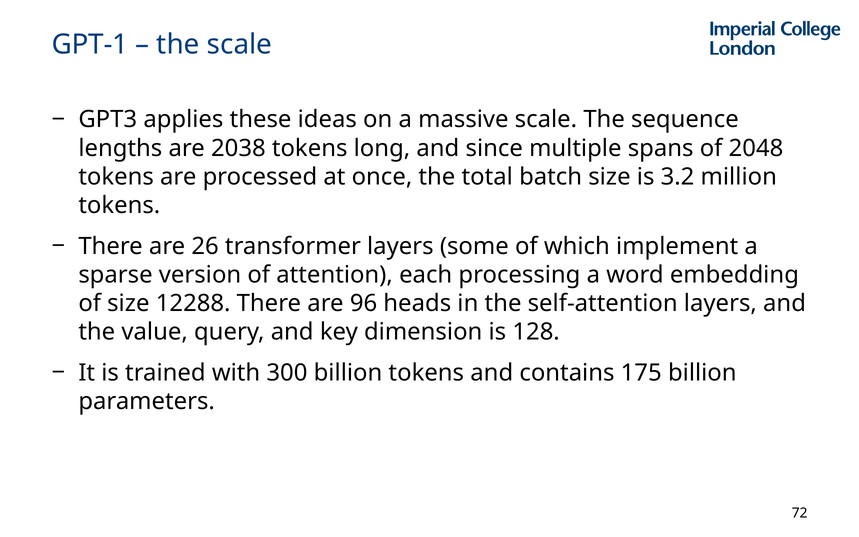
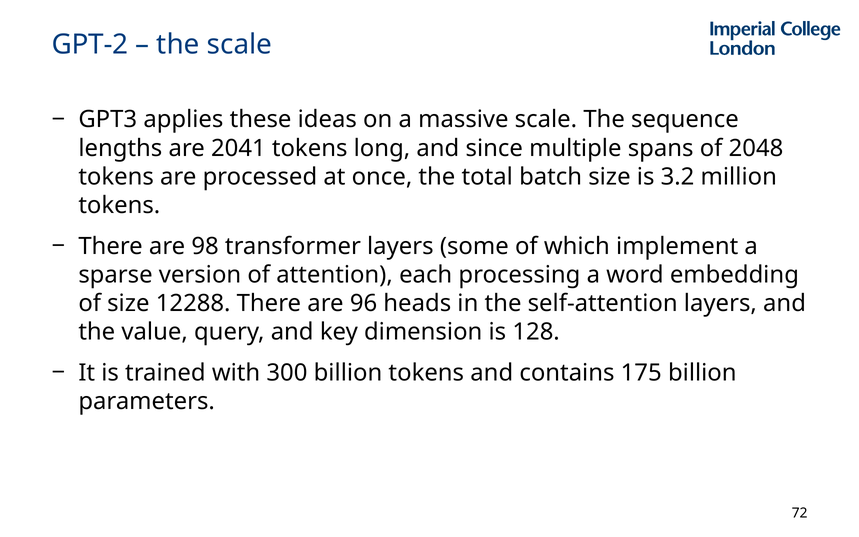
GPT-1: GPT-1 -> GPT-2
2038: 2038 -> 2041
26: 26 -> 98
